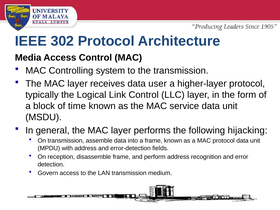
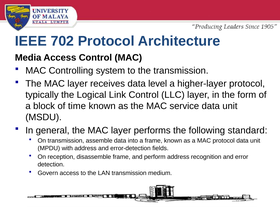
302: 302 -> 702
user: user -> level
hijacking: hijacking -> standard
